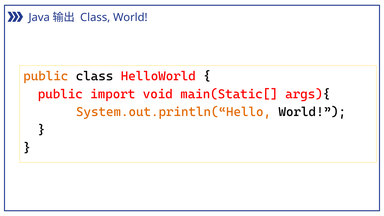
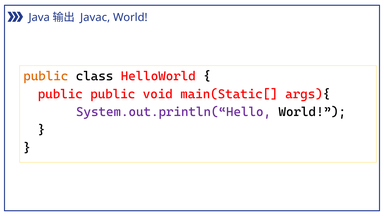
Class at (95, 17): Class -> Javac
public import: import -> public
System.out.println(“Hello colour: orange -> purple
